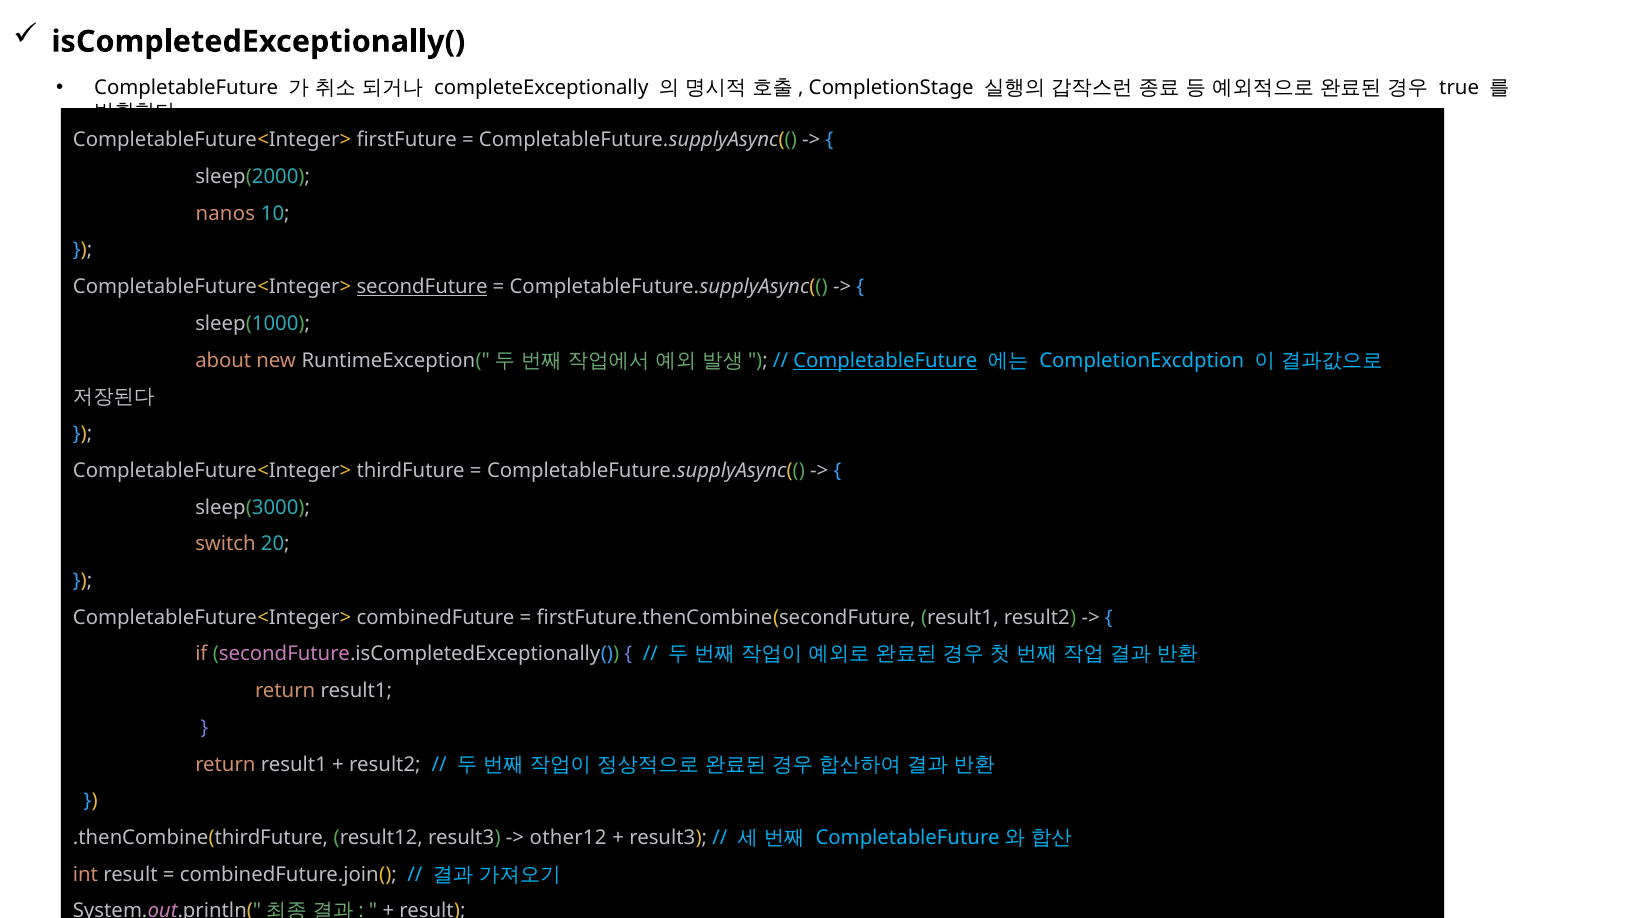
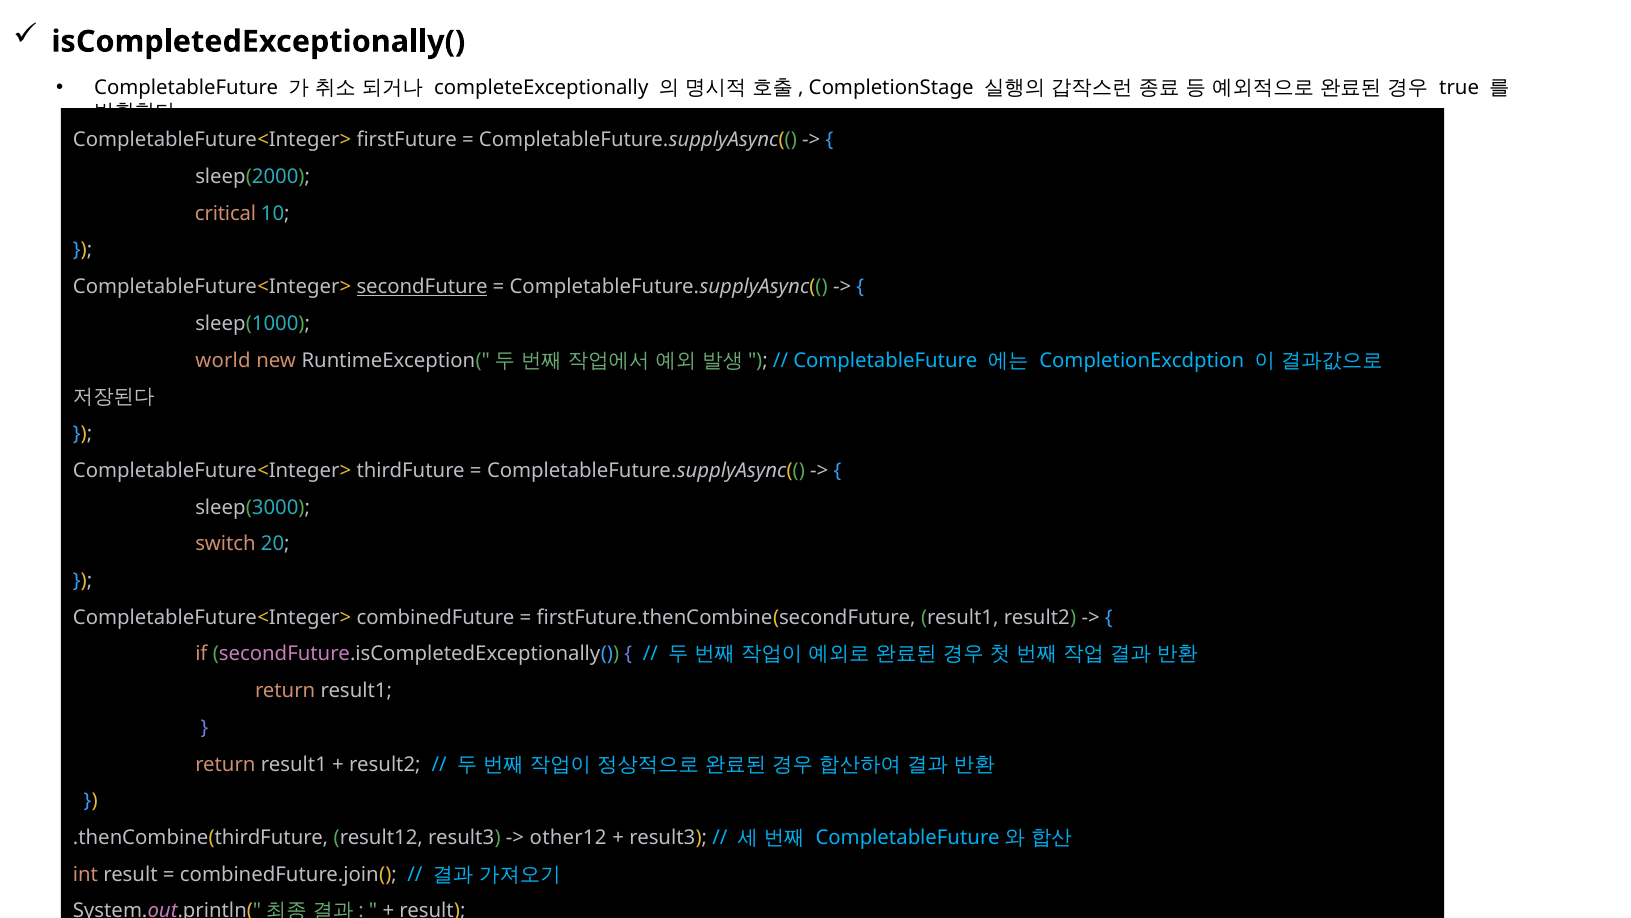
nanos: nanos -> critical
about: about -> world
CompletableFuture at (885, 360) underline: present -> none
